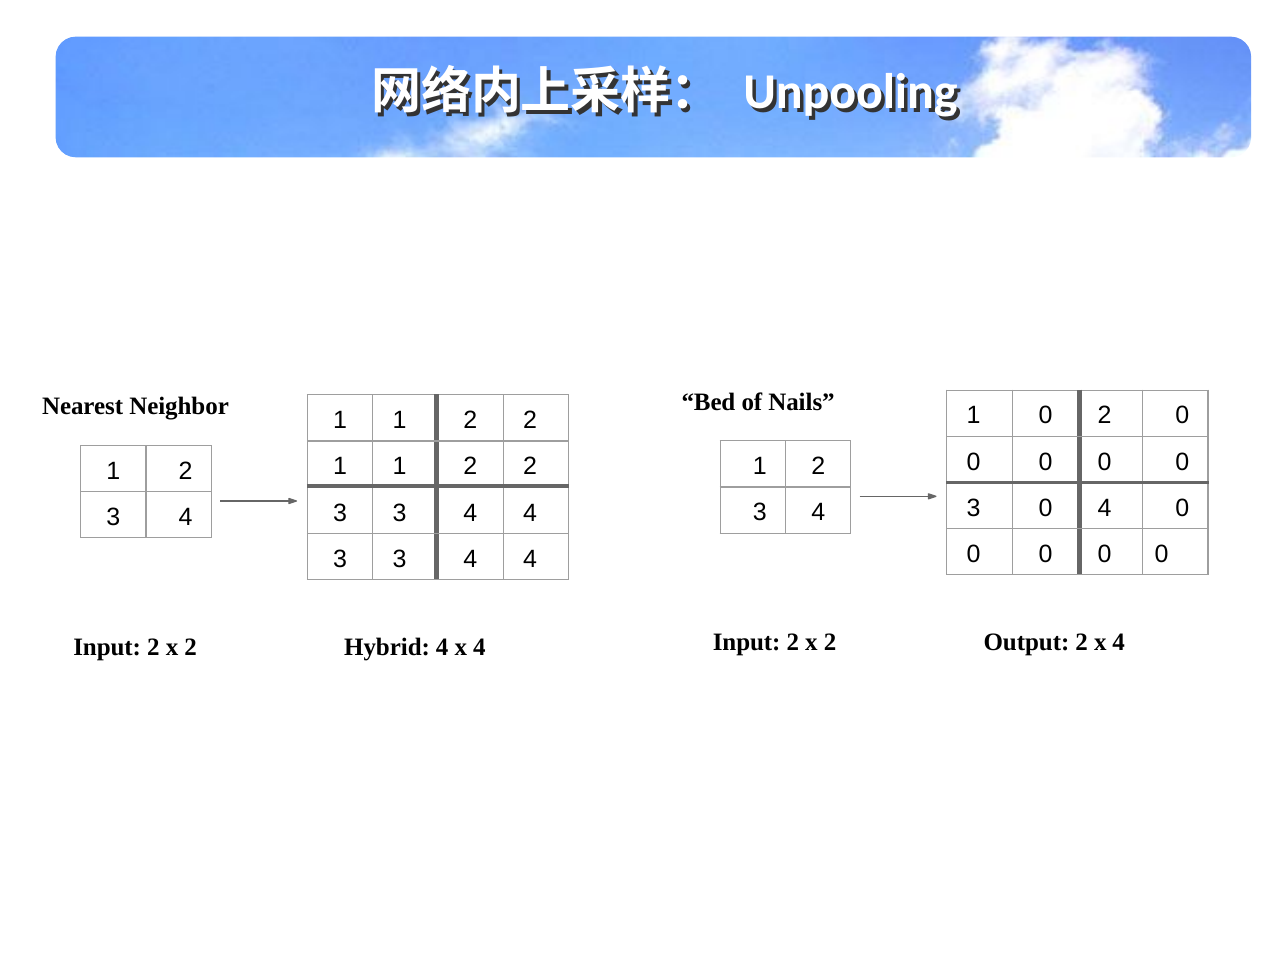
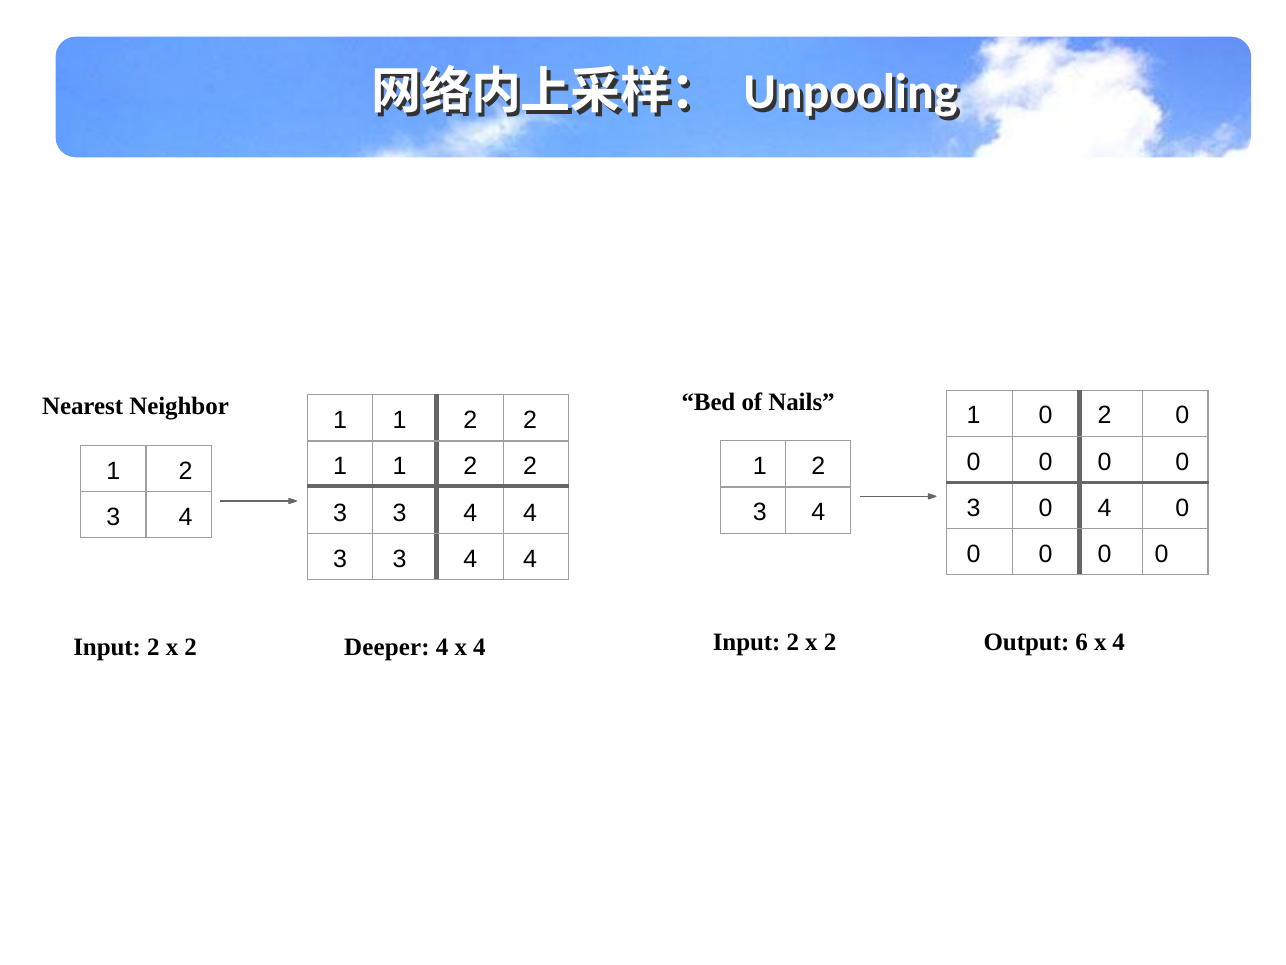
Output 2: 2 -> 6
Hybrid: Hybrid -> Deeper
